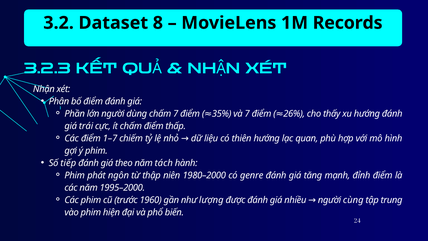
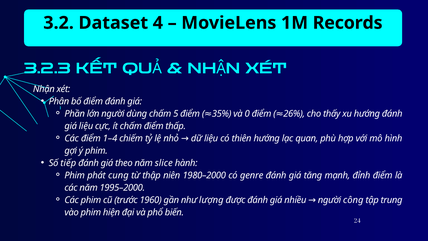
8: 8 -> 4
chấm 7: 7 -> 5
và 7: 7 -> 0
giá trái: trái -> liệu
1–7: 1–7 -> 1–4
tách: tách -> slice
ngôn: ngôn -> cung
cùng: cùng -> công
